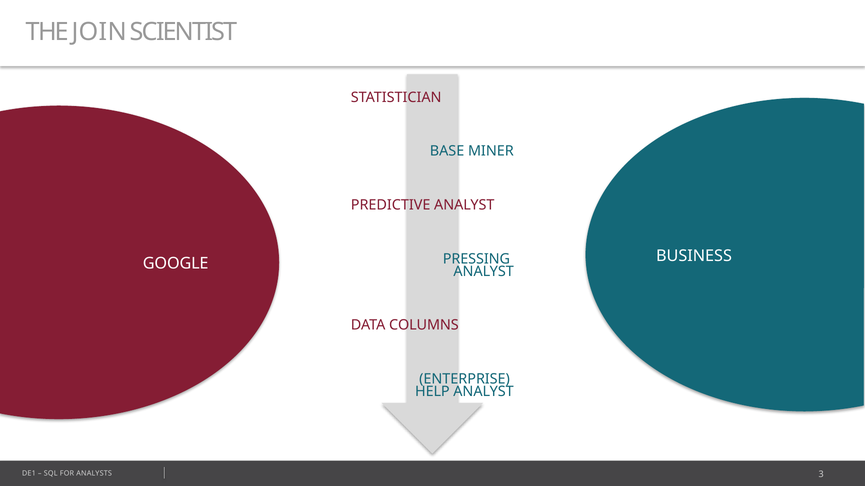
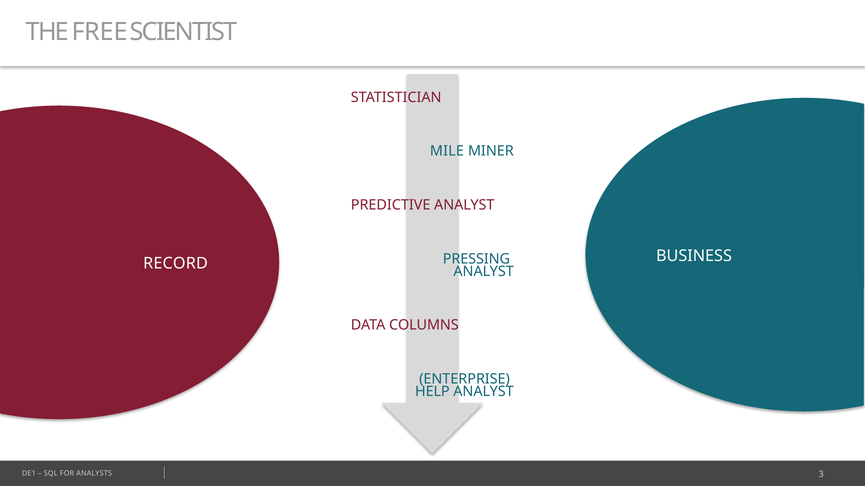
JOIN: JOIN -> FREE
BASE: BASE -> MILE
GOOGLE: GOOGLE -> RECORD
